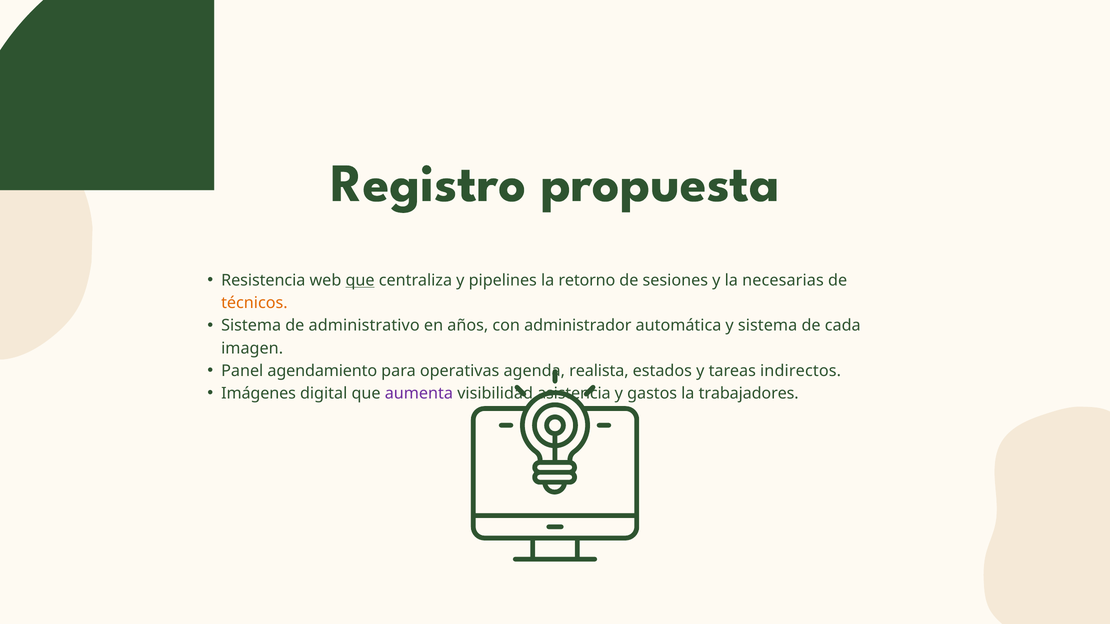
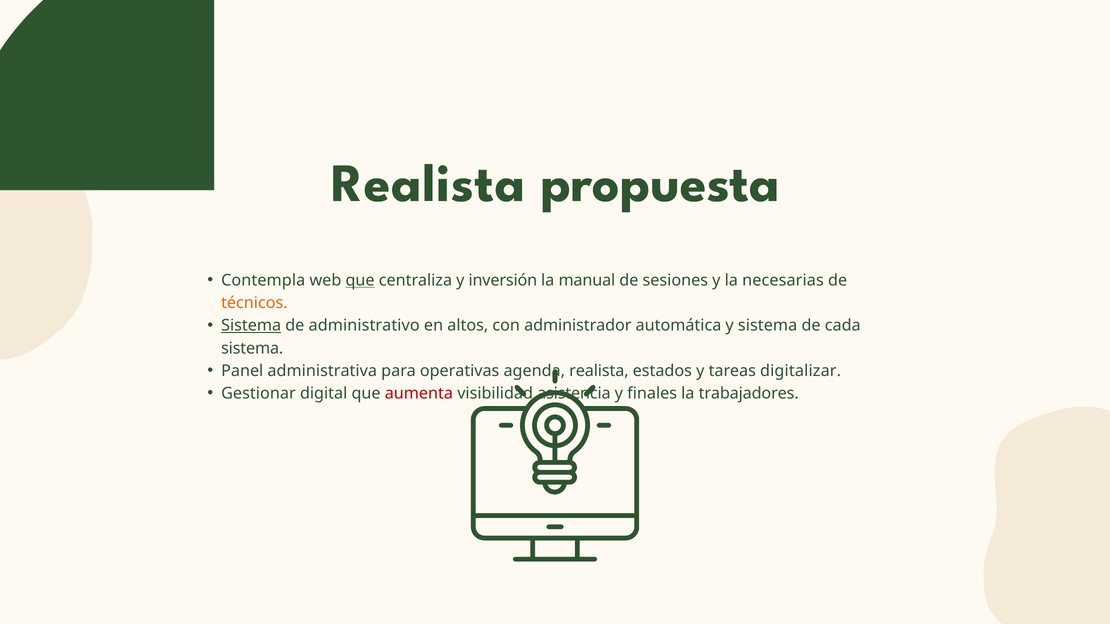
Registro at (428, 183): Registro -> Realista
Resistencia: Resistencia -> Contempla
pipelines: pipelines -> inversión
retorno: retorno -> manual
Sistema at (251, 326) underline: none -> present
años: años -> altos
imagen at (252, 348): imagen -> sistema
agendamiento: agendamiento -> administrativa
indirectos: indirectos -> digitalizar
Imágenes: Imágenes -> Gestionar
aumenta colour: purple -> red
gastos: gastos -> finales
